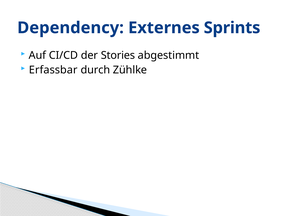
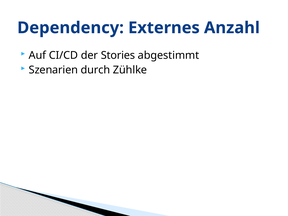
Sprints: Sprints -> Anzahl
Erfassbar: Erfassbar -> Szenarien
